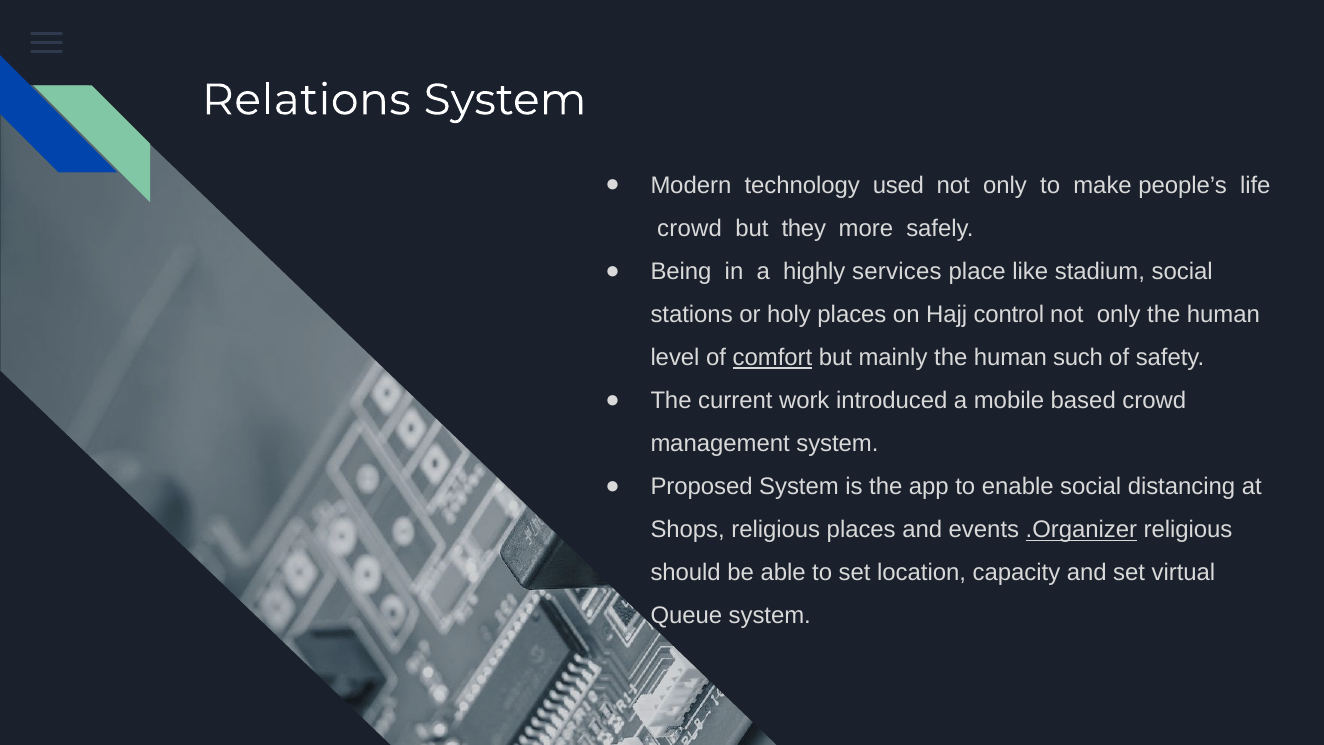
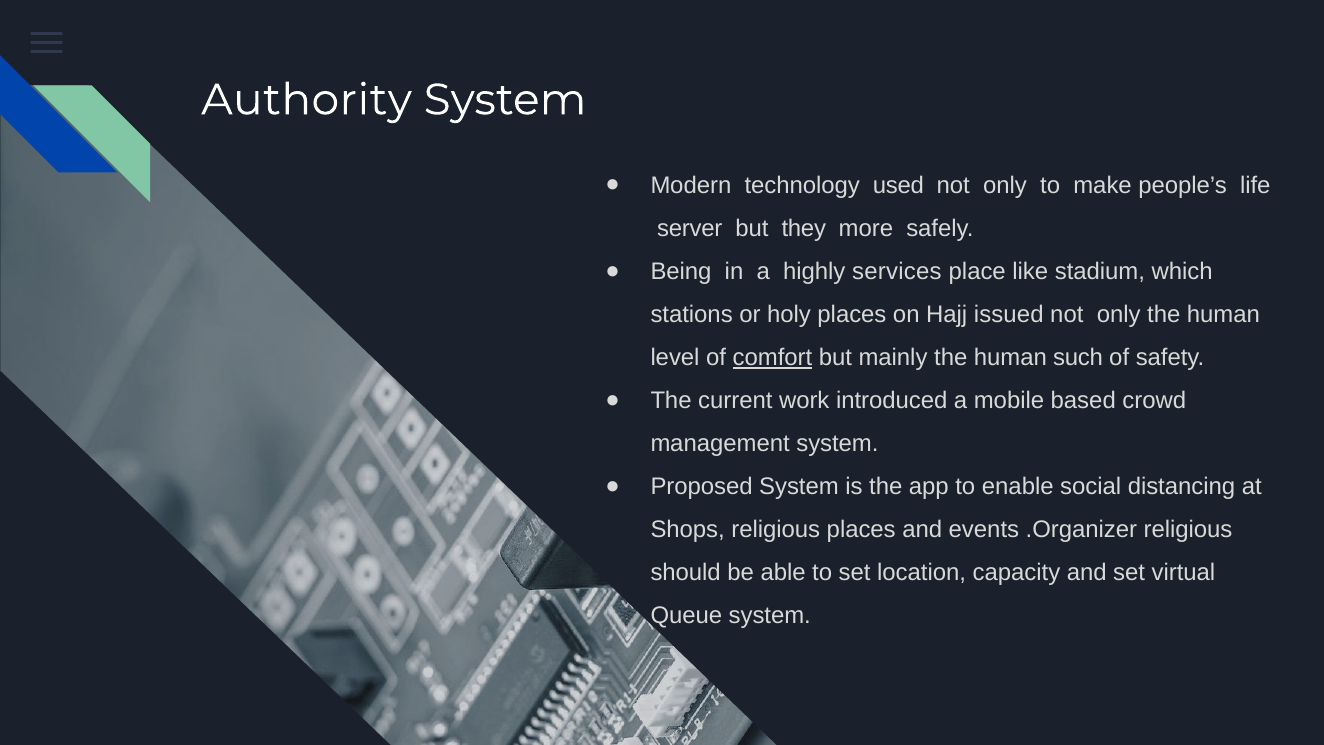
Relations: Relations -> Authority
crowd at (690, 228): crowd -> server
stadium social: social -> which
control: control -> issued
.Organizer underline: present -> none
